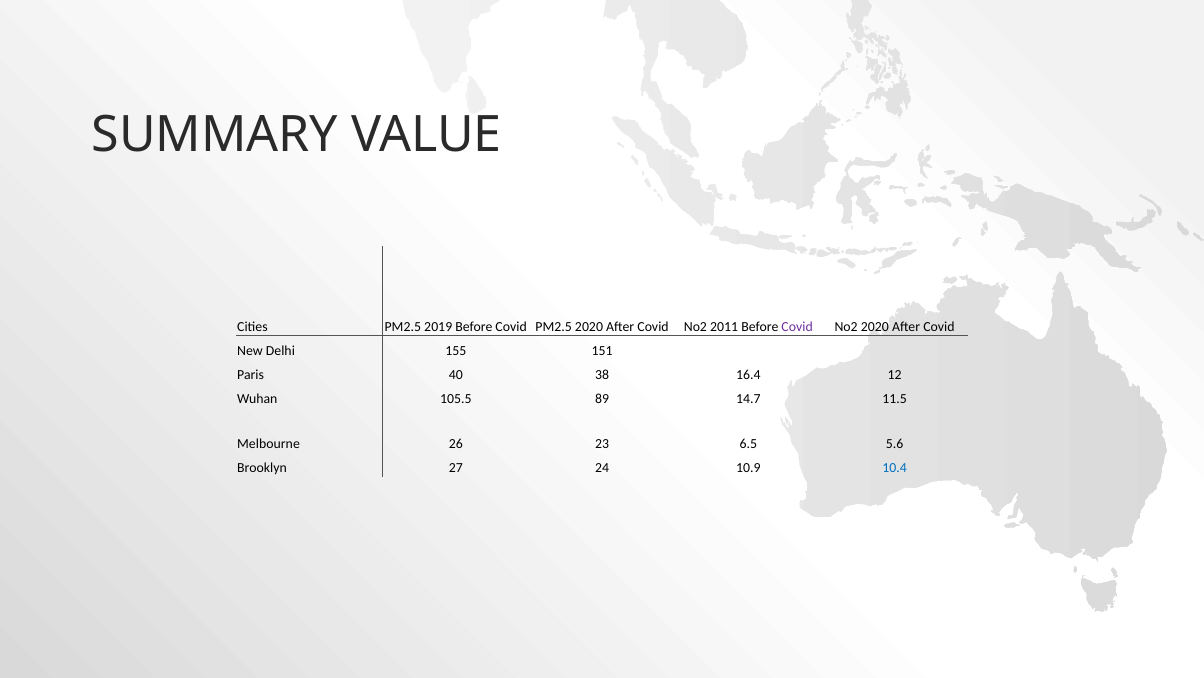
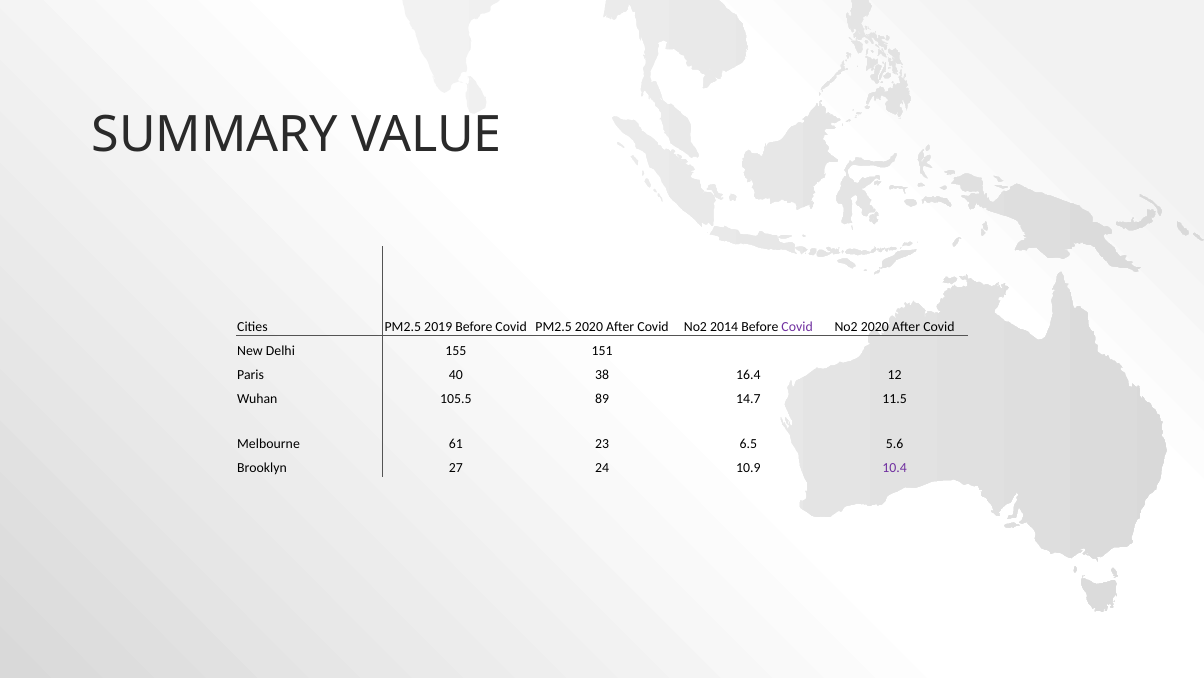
2011: 2011 -> 2014
26: 26 -> 61
10.4 colour: blue -> purple
